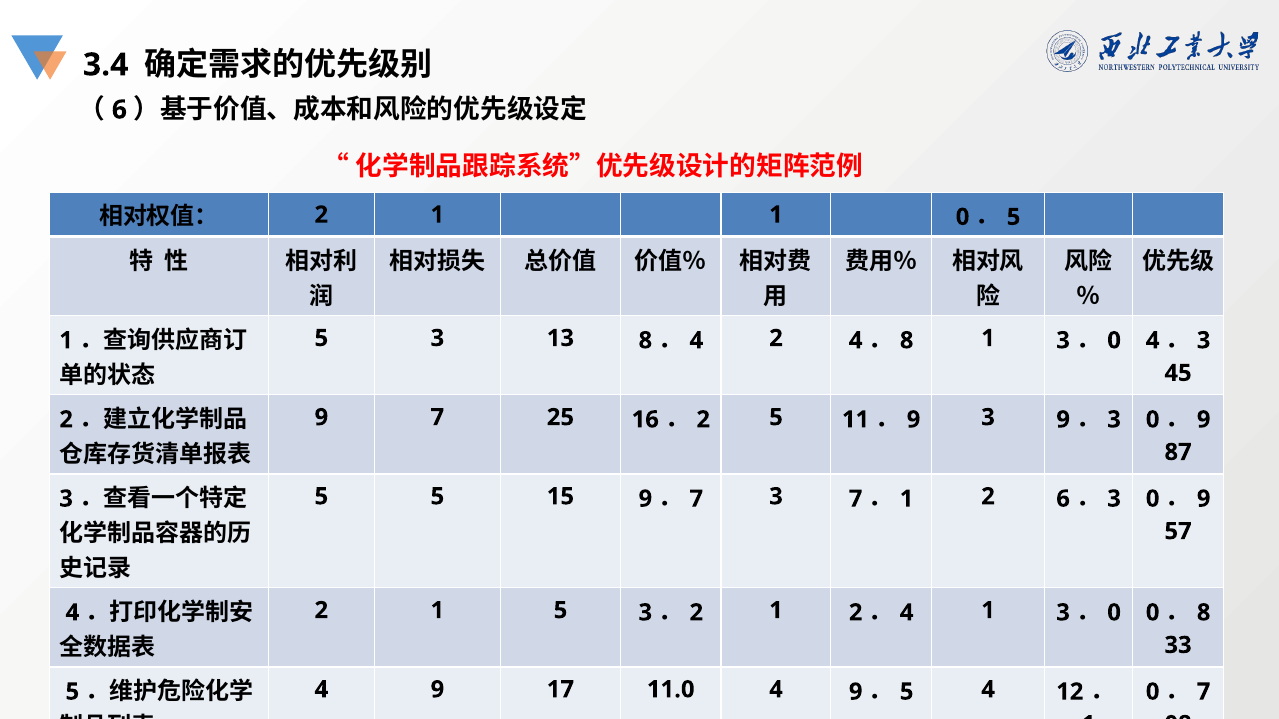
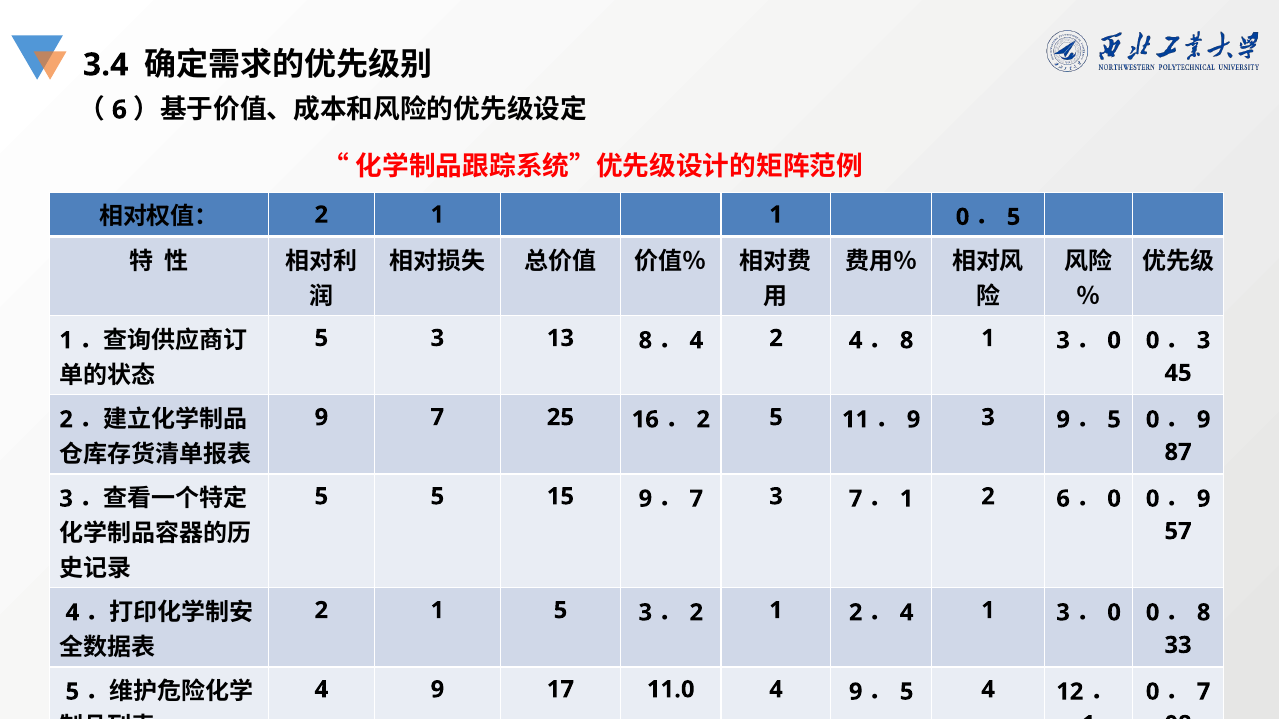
4 at (1153, 341): 4 -> 0
3 at (1114, 420): 3 -> 5
3 at (1114, 499): 3 -> 0
